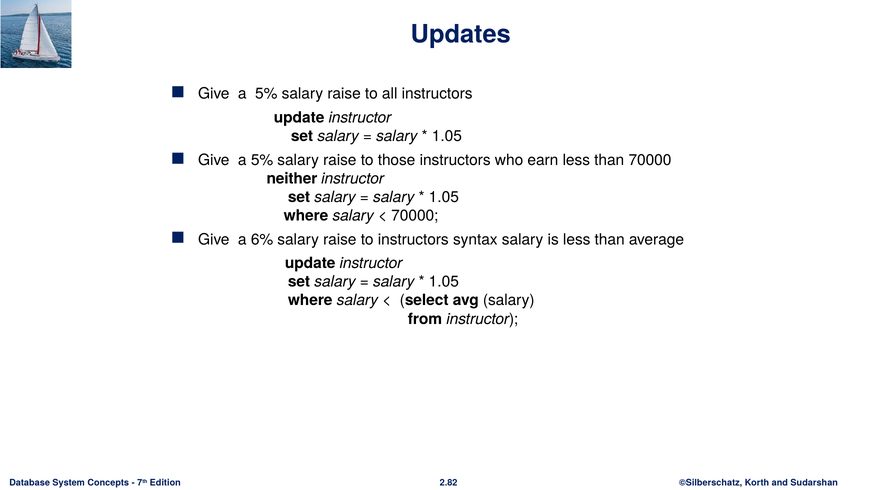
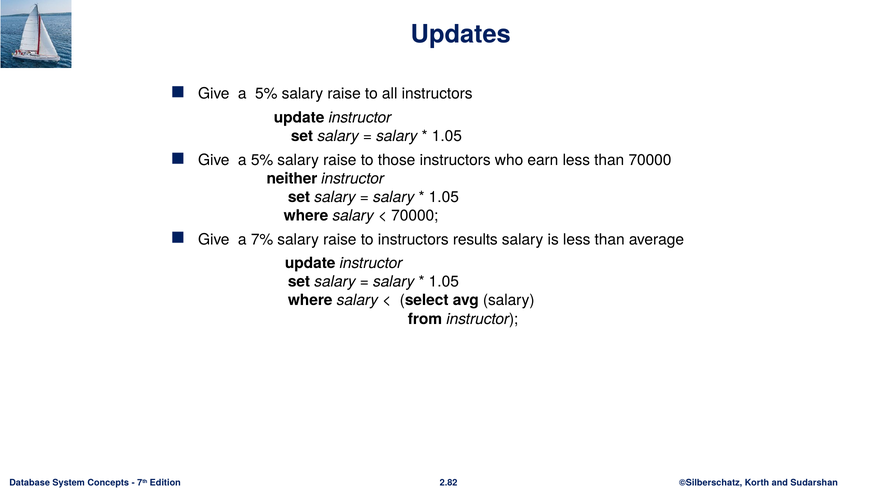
6%: 6% -> 7%
syntax: syntax -> results
